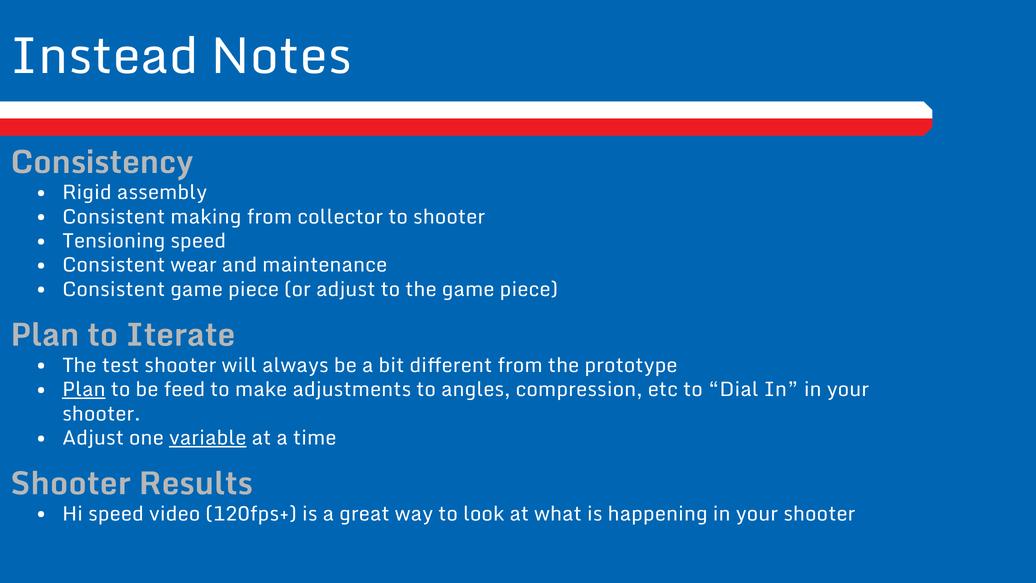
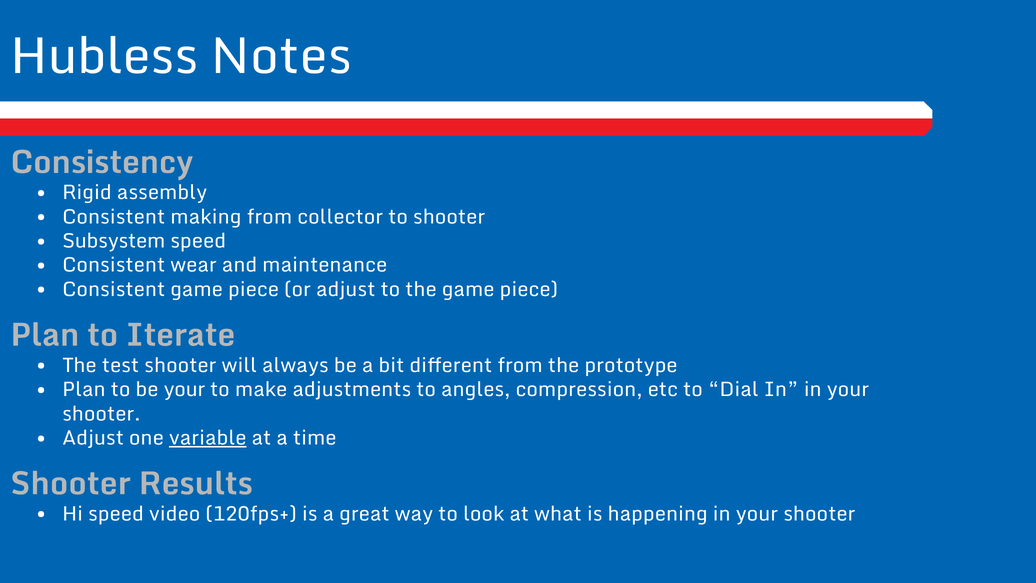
Instead: Instead -> Hubless
Tensioning: Tensioning -> Subsystem
Plan at (84, 390) underline: present -> none
be feed: feed -> your
